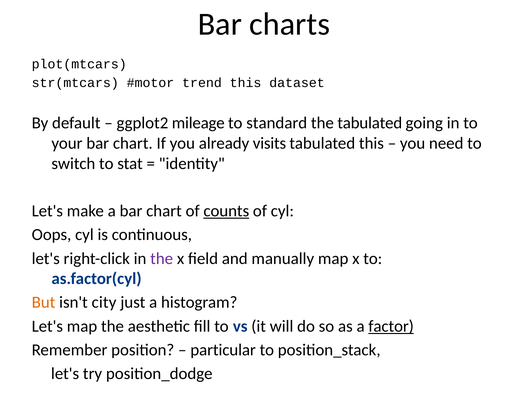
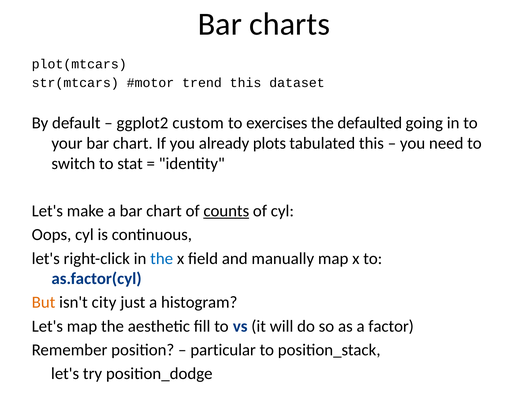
mileage: mileage -> custom
standard: standard -> exercises
the tabulated: tabulated -> defaulted
visits: visits -> plots
the at (162, 258) colour: purple -> blue
factor underline: present -> none
